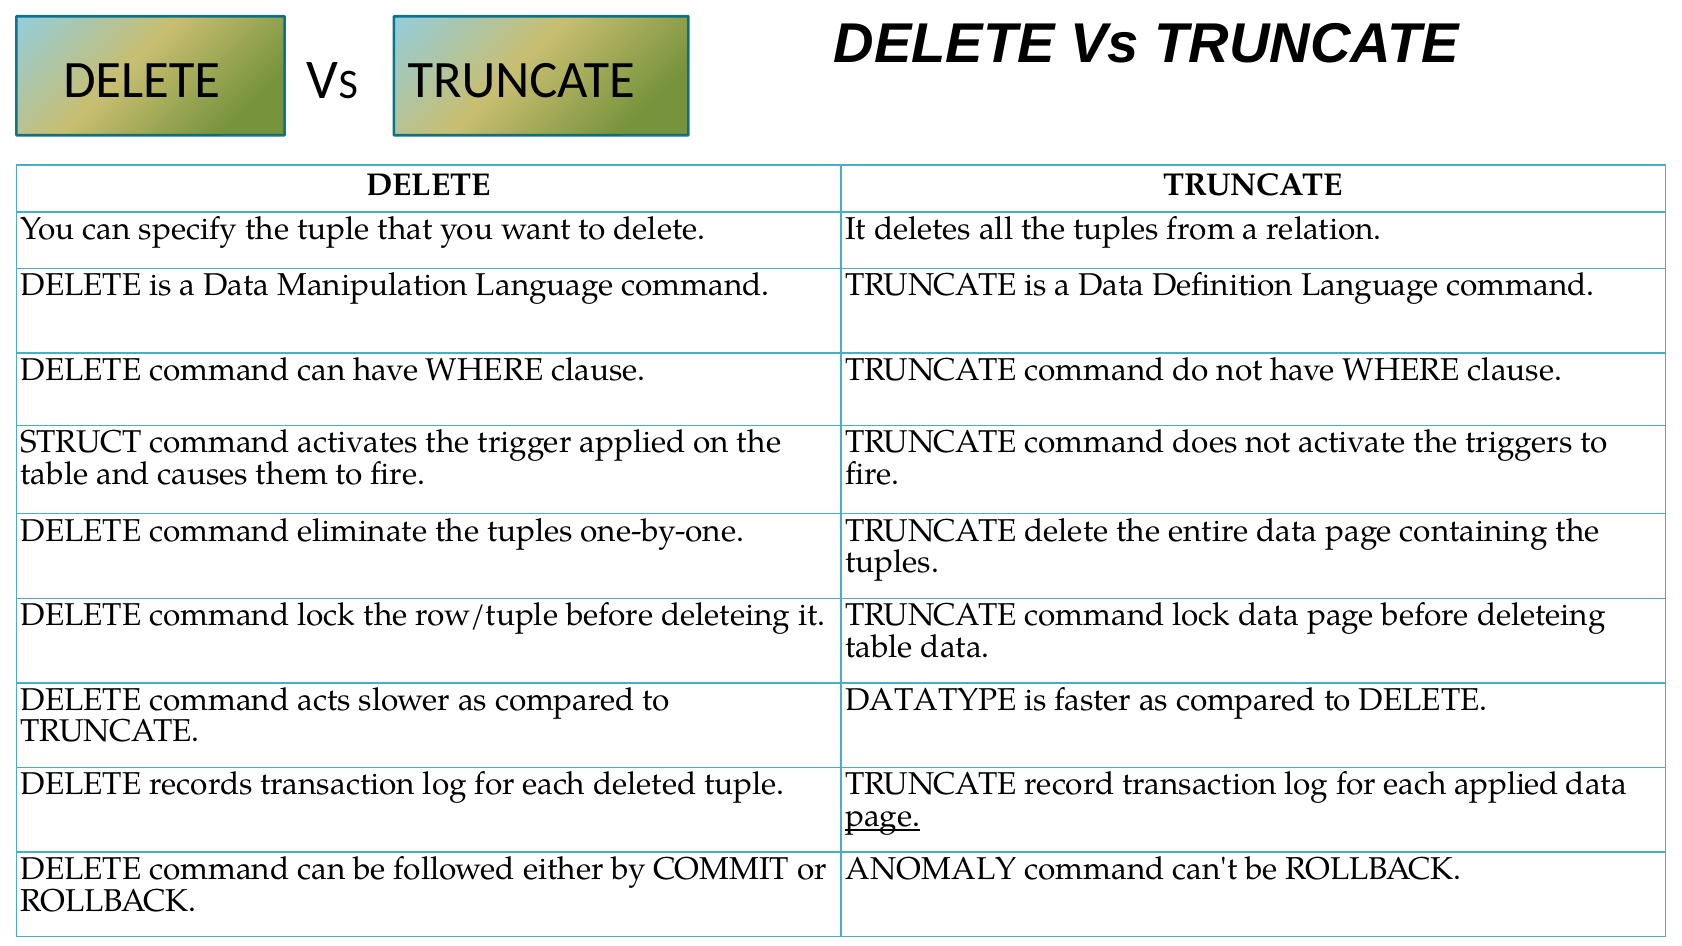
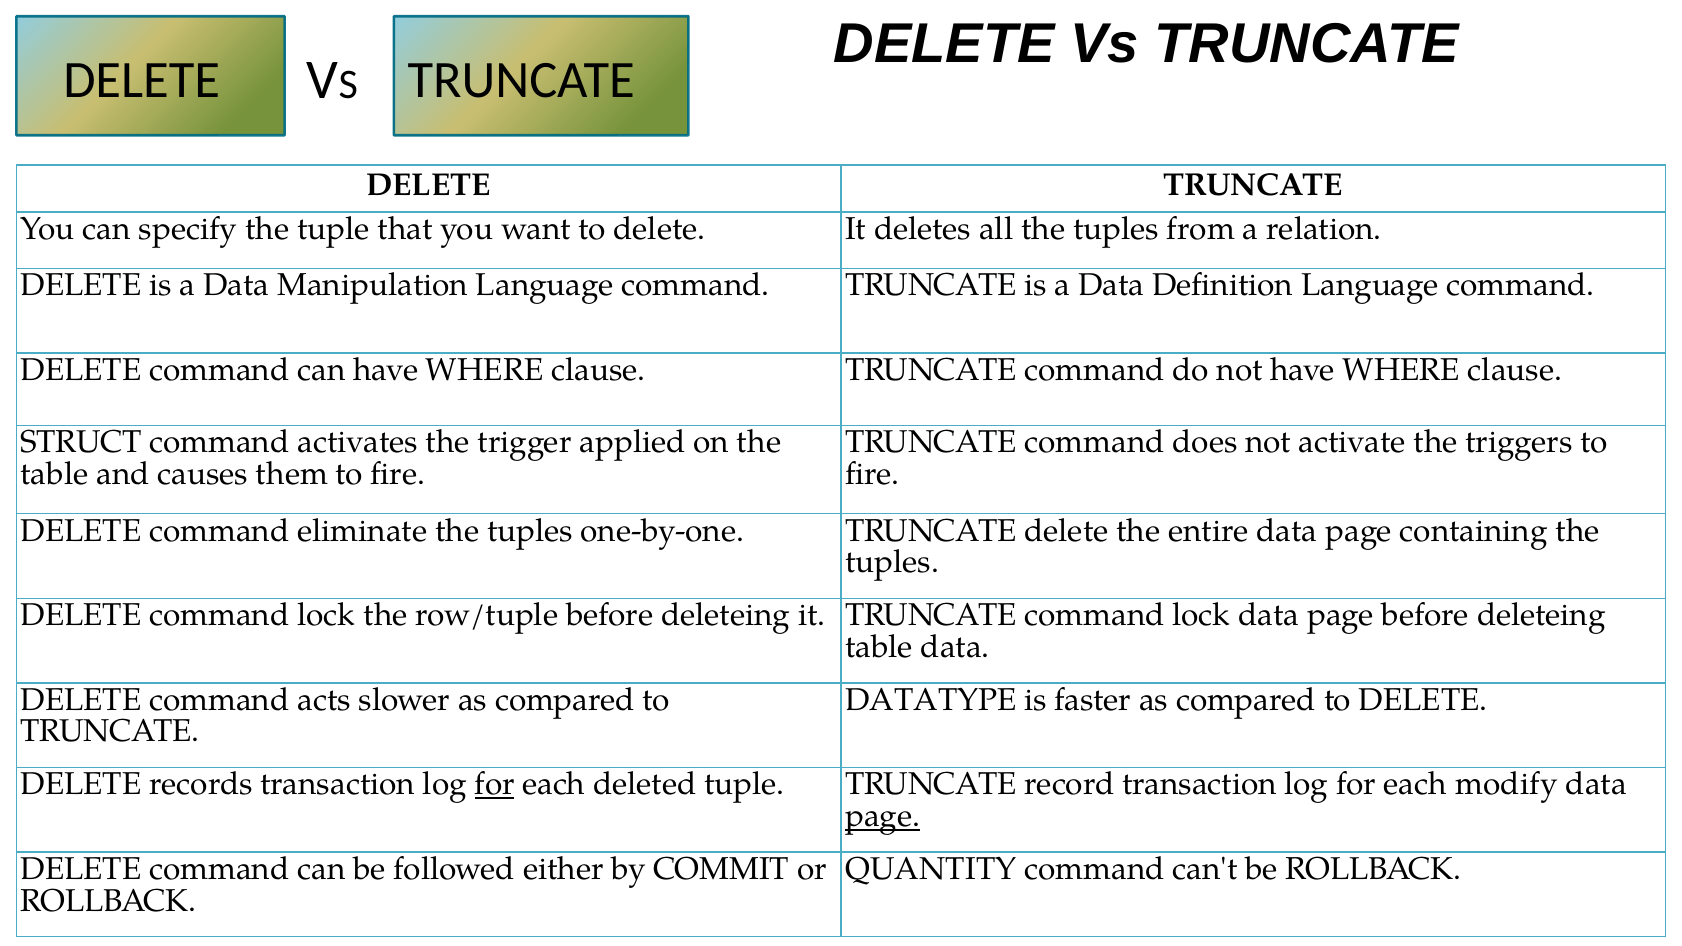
for at (495, 785) underline: none -> present
each applied: applied -> modify
ANOMALY: ANOMALY -> QUANTITY
